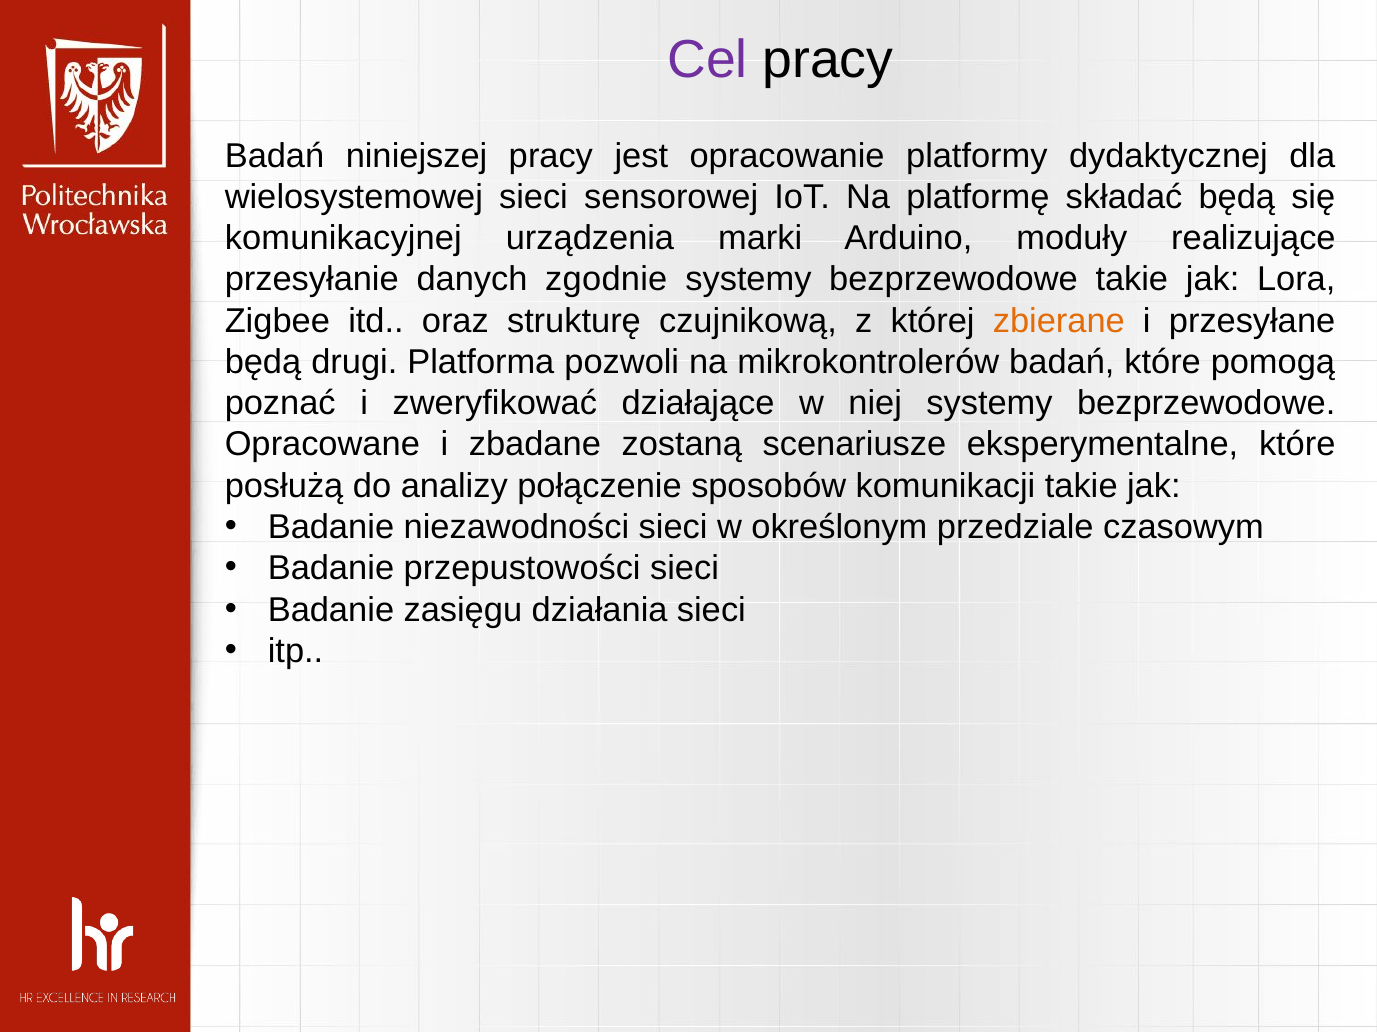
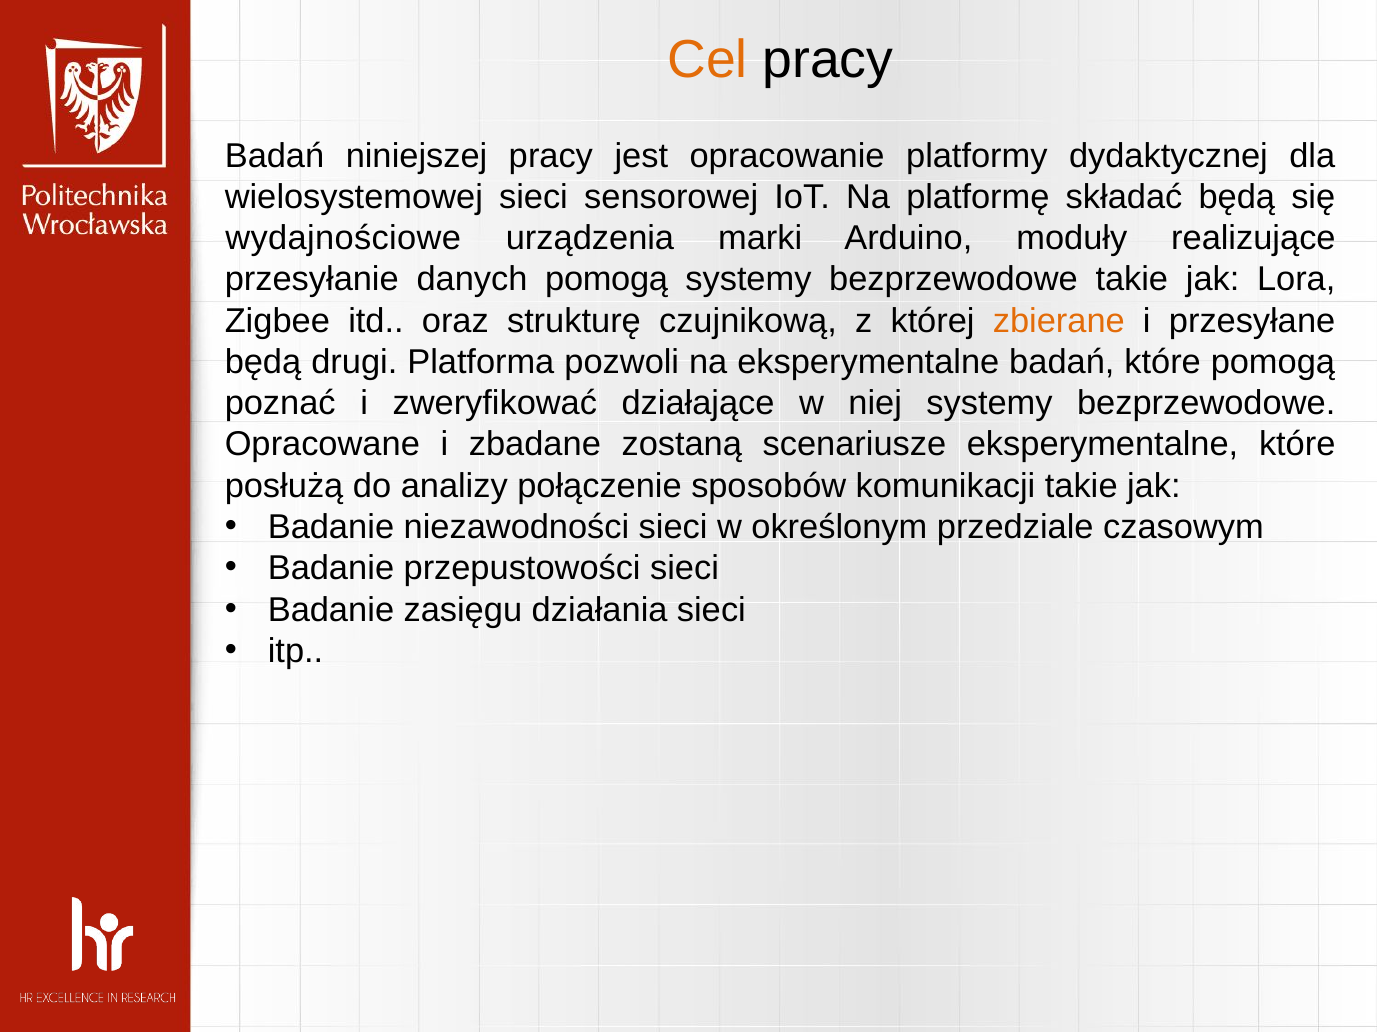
Cel colour: purple -> orange
komunikacyjnej: komunikacyjnej -> wydajnościowe
danych zgodnie: zgodnie -> pomogą
na mikrokontrolerów: mikrokontrolerów -> eksperymentalne
